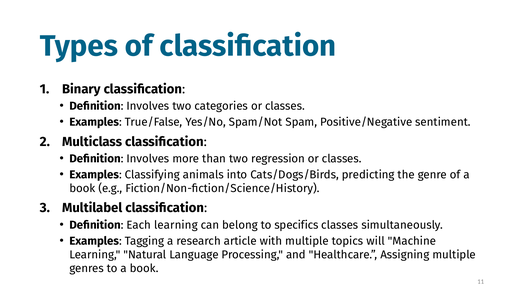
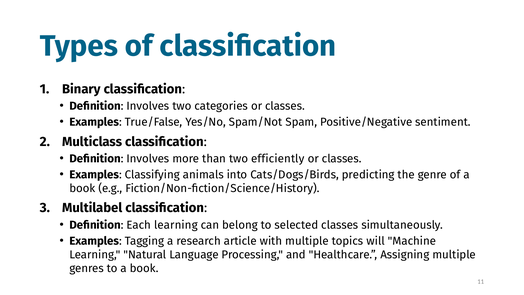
regression: regression -> efficiently
specifics: specifics -> selected
